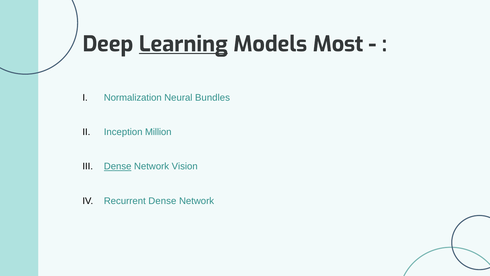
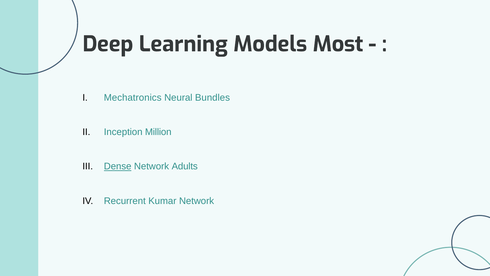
Learning underline: present -> none
Normalization: Normalization -> Mechatronics
Vision: Vision -> Adults
Recurrent Dense: Dense -> Kumar
